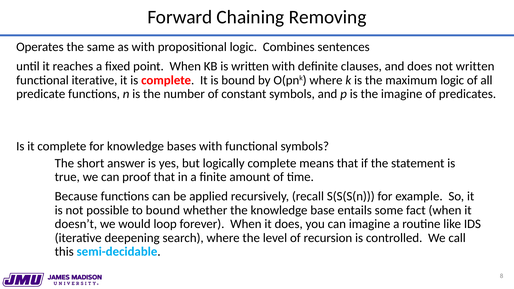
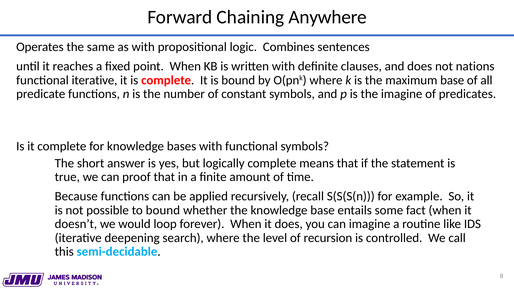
Removing: Removing -> Anywhere
not written: written -> nations
maximum logic: logic -> base
